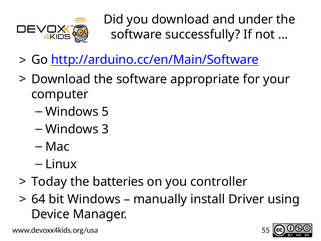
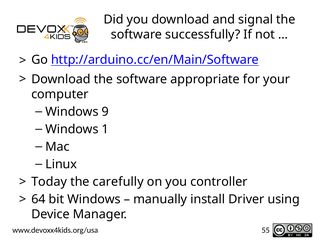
under: under -> signal
5: 5 -> 9
3: 3 -> 1
batteries: batteries -> carefully
